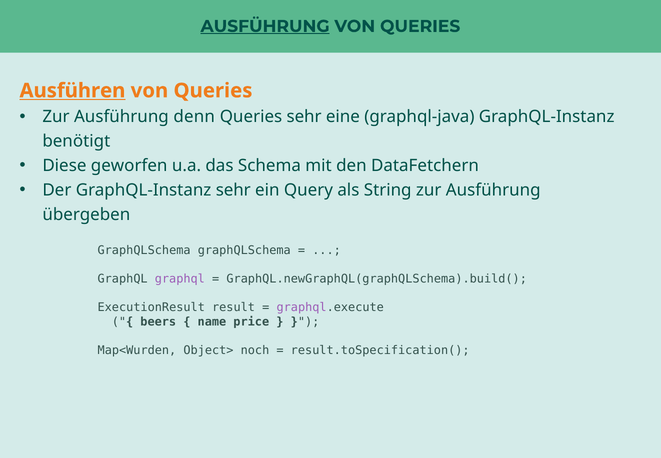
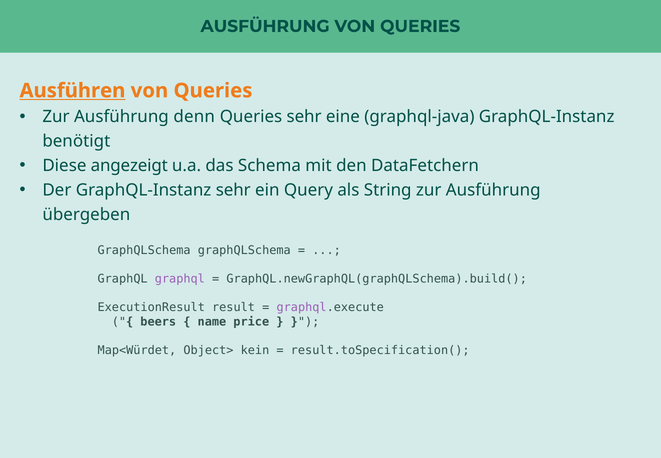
AUSFÜHRUNG at (265, 26) underline: present -> none
geworfen: geworfen -> angezeigt
Map<Wurden: Map<Wurden -> Map<Würdet
noch: noch -> kein
